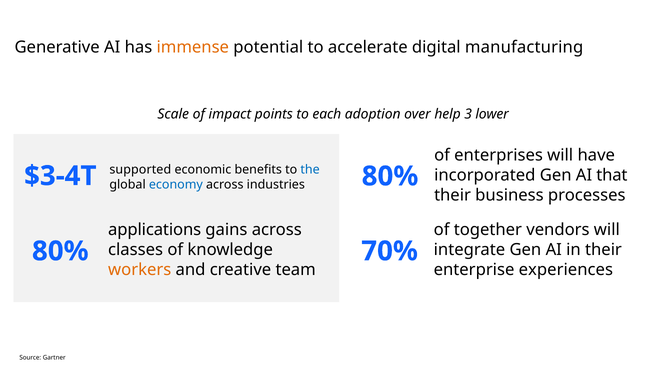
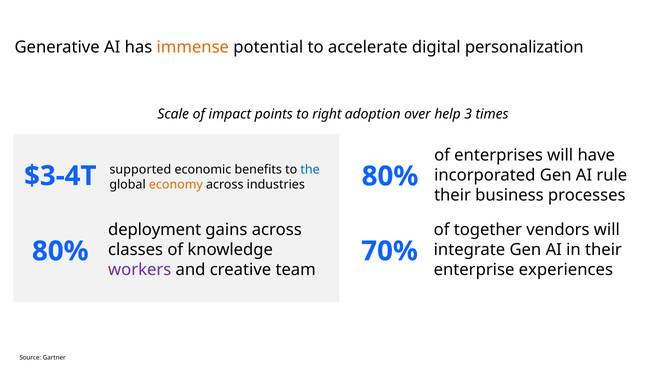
manufacturing: manufacturing -> personalization
each: each -> right
lower: lower -> times
that: that -> rule
economy colour: blue -> orange
applications: applications -> deployment
workers colour: orange -> purple
